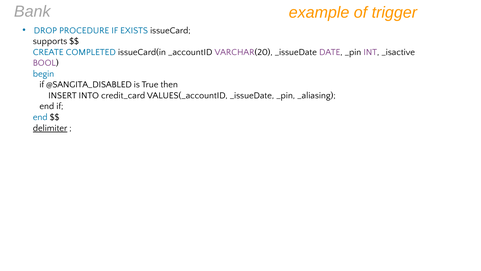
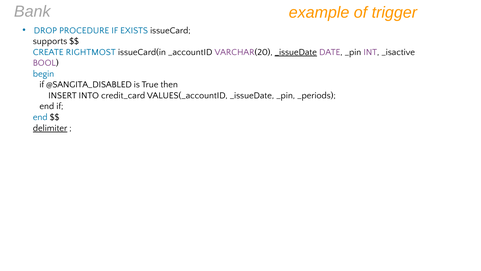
COMPLETED: COMPLETED -> RIGHTMOST
_issueDate at (296, 52) underline: none -> present
_aliasing: _aliasing -> _periods
